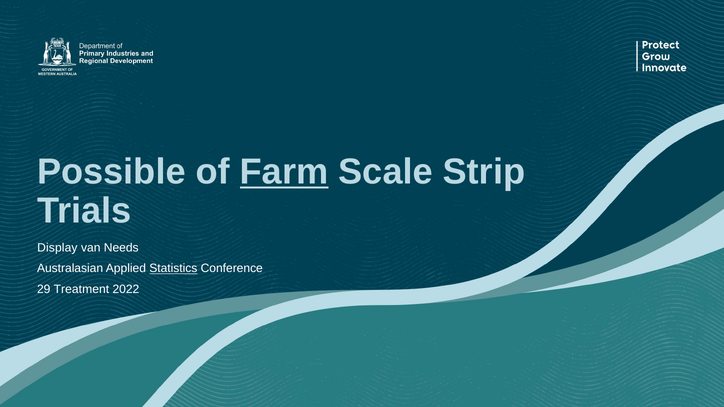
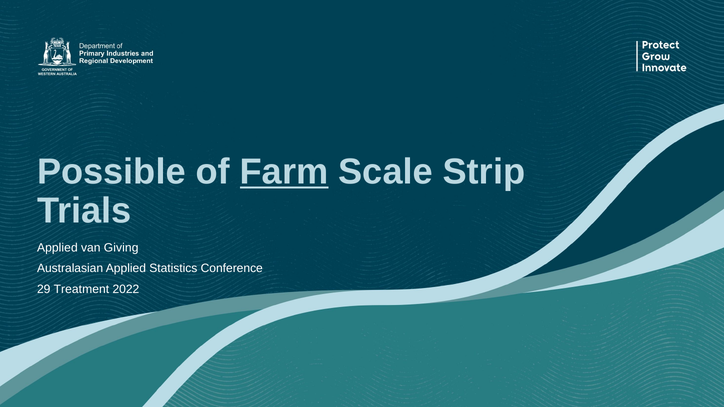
Display at (57, 248): Display -> Applied
Needs: Needs -> Giving
Statistics underline: present -> none
